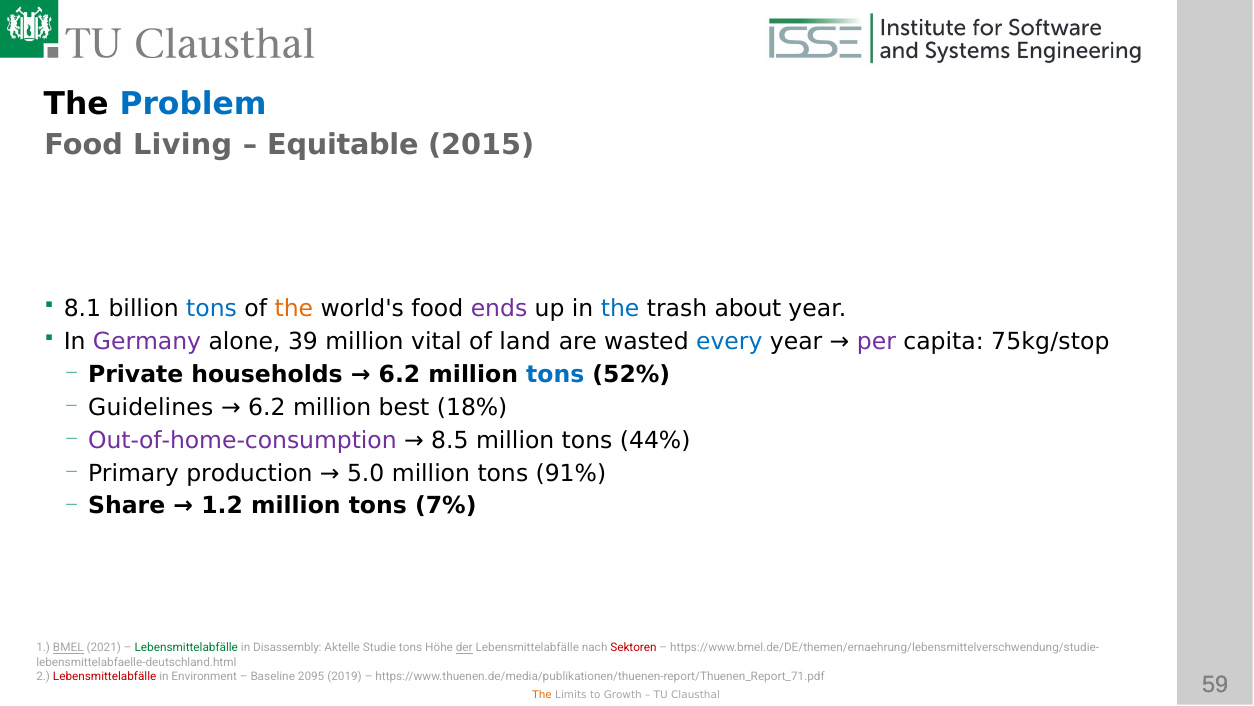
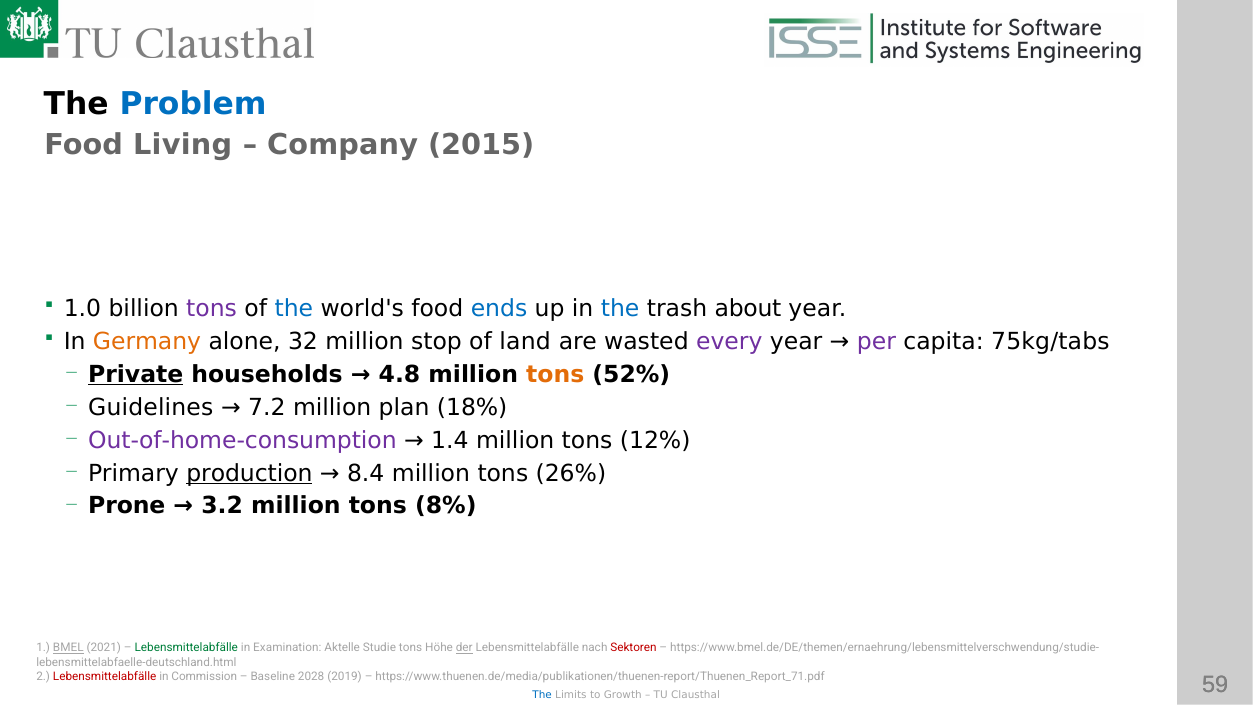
Equitable: Equitable -> Company
8.1: 8.1 -> 1.0
tons at (212, 308) colour: blue -> purple
the at (294, 308) colour: orange -> blue
ends colour: purple -> blue
Germany colour: purple -> orange
39: 39 -> 32
vital: vital -> stop
every colour: blue -> purple
75kg/stop: 75kg/stop -> 75kg/tabs
Private underline: none -> present
6.2 at (399, 374): 6.2 -> 4.8
tons at (555, 374) colour: blue -> orange
6.2 at (267, 407): 6.2 -> 7.2
best: best -> plan
8.5: 8.5 -> 1.4
44%: 44% -> 12%
production underline: none -> present
5.0: 5.0 -> 8.4
91%: 91% -> 26%
Share: Share -> Prone
1.2: 1.2 -> 3.2
7%: 7% -> 8%
Disassembly: Disassembly -> Examination
Environment: Environment -> Commission
2095: 2095 -> 2028
The at (542, 695) colour: orange -> blue
